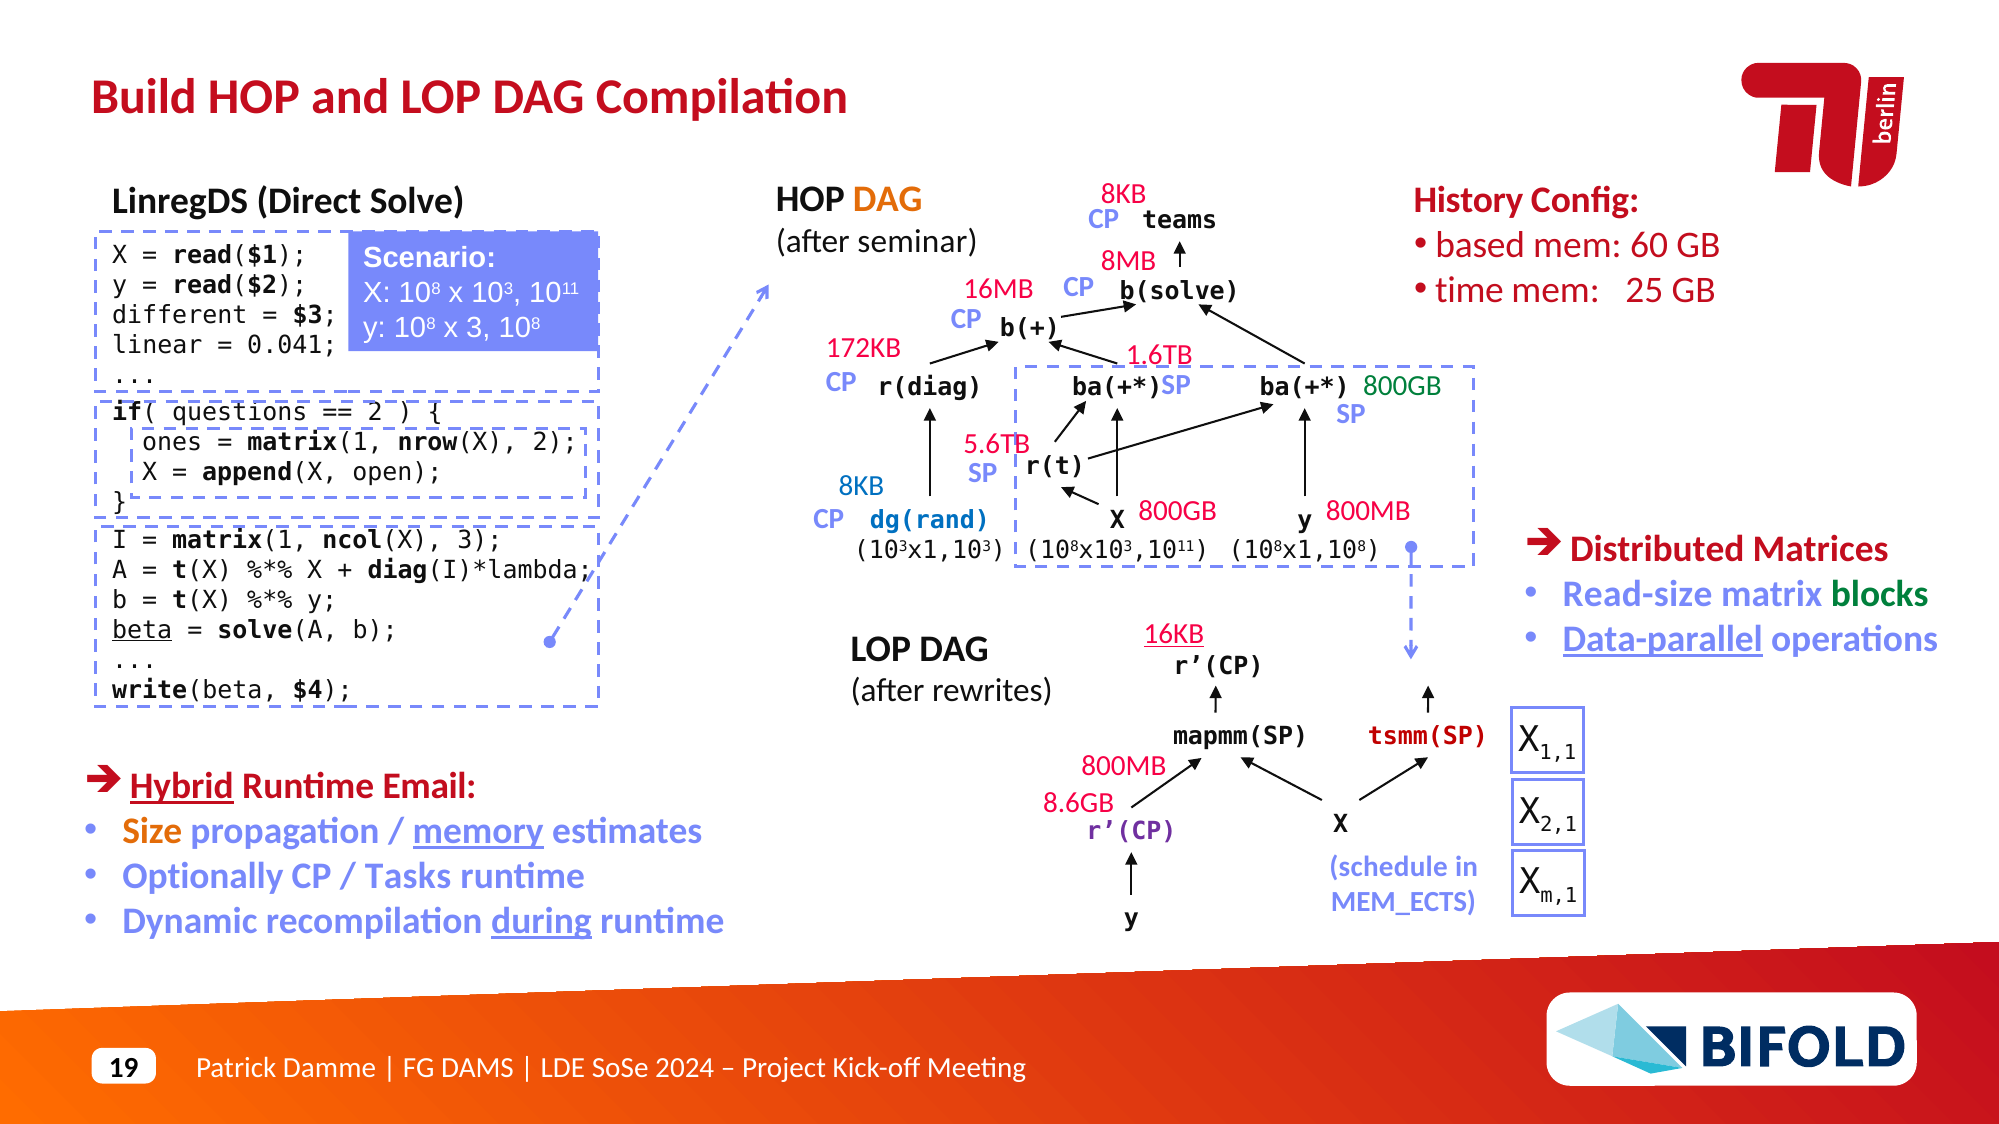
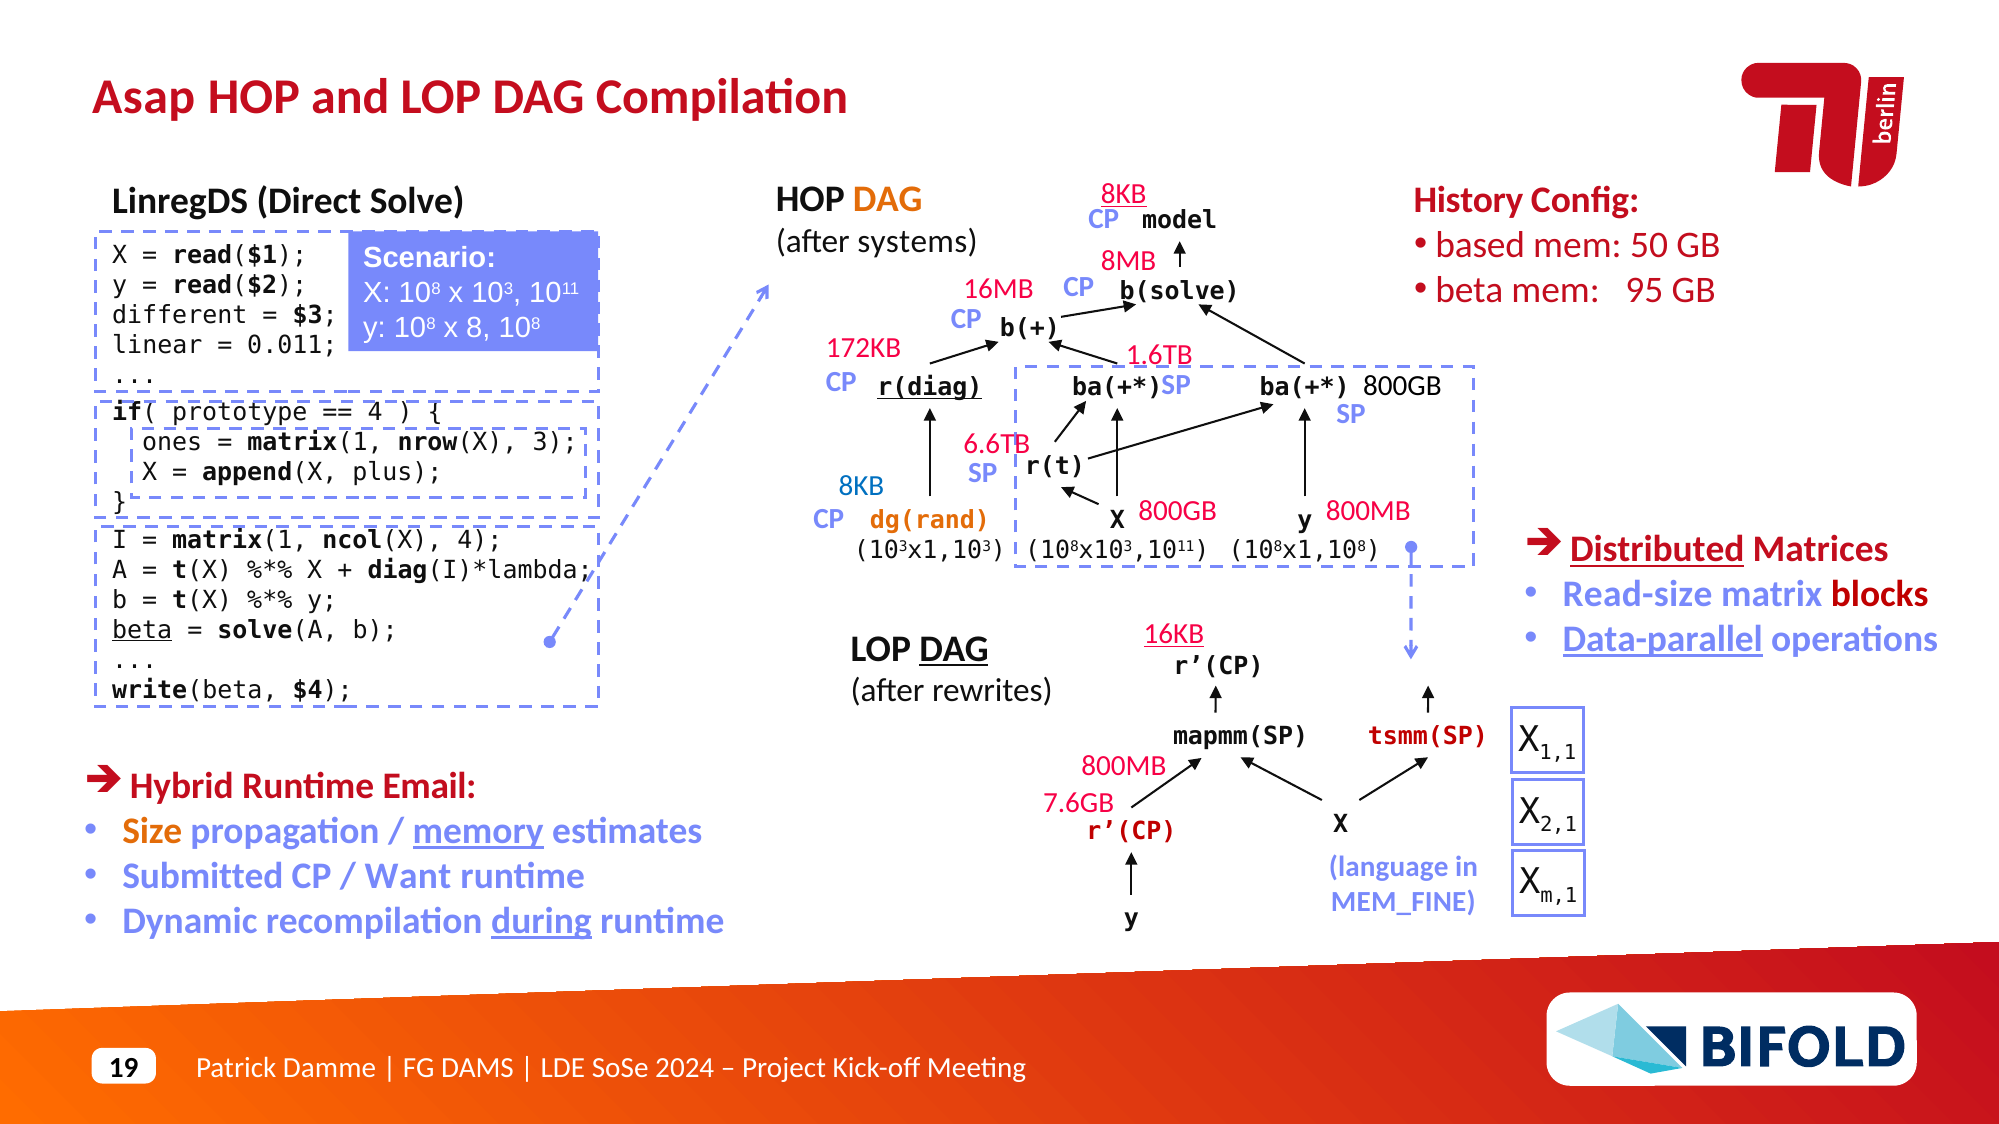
Build: Build -> Asap
8KB at (1124, 194) underline: none -> present
teams: teams -> model
60: 60 -> 50
seminar: seminar -> systems
time at (1469, 290): time -> beta
25: 25 -> 95
x 3: 3 -> 8
0.041: 0.041 -> 0.011
800GB at (1402, 386) colour: green -> black
r(diag underline: none -> present
questions: questions -> prototype
2 at (375, 413): 2 -> 4
nrow(X 2: 2 -> 3
5.6TB: 5.6TB -> 6.6TB
open: open -> plus
dg(rand colour: blue -> orange
ncol(X 3: 3 -> 4
Distributed underline: none -> present
blocks colour: green -> red
DAG at (954, 649) underline: none -> present
Hybrid underline: present -> none
8.6GB: 8.6GB -> 7.6GB
r’(CP at (1131, 832) colour: purple -> red
schedule: schedule -> language
Optionally: Optionally -> Submitted
Tasks: Tasks -> Want
MEM_ECTS: MEM_ECTS -> MEM_FINE
